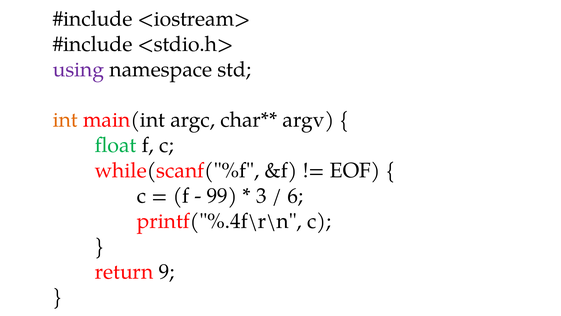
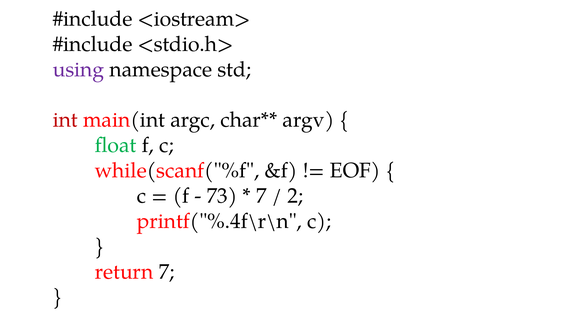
int colour: orange -> red
99: 99 -> 73
3 at (261, 196): 3 -> 7
6: 6 -> 2
return 9: 9 -> 7
